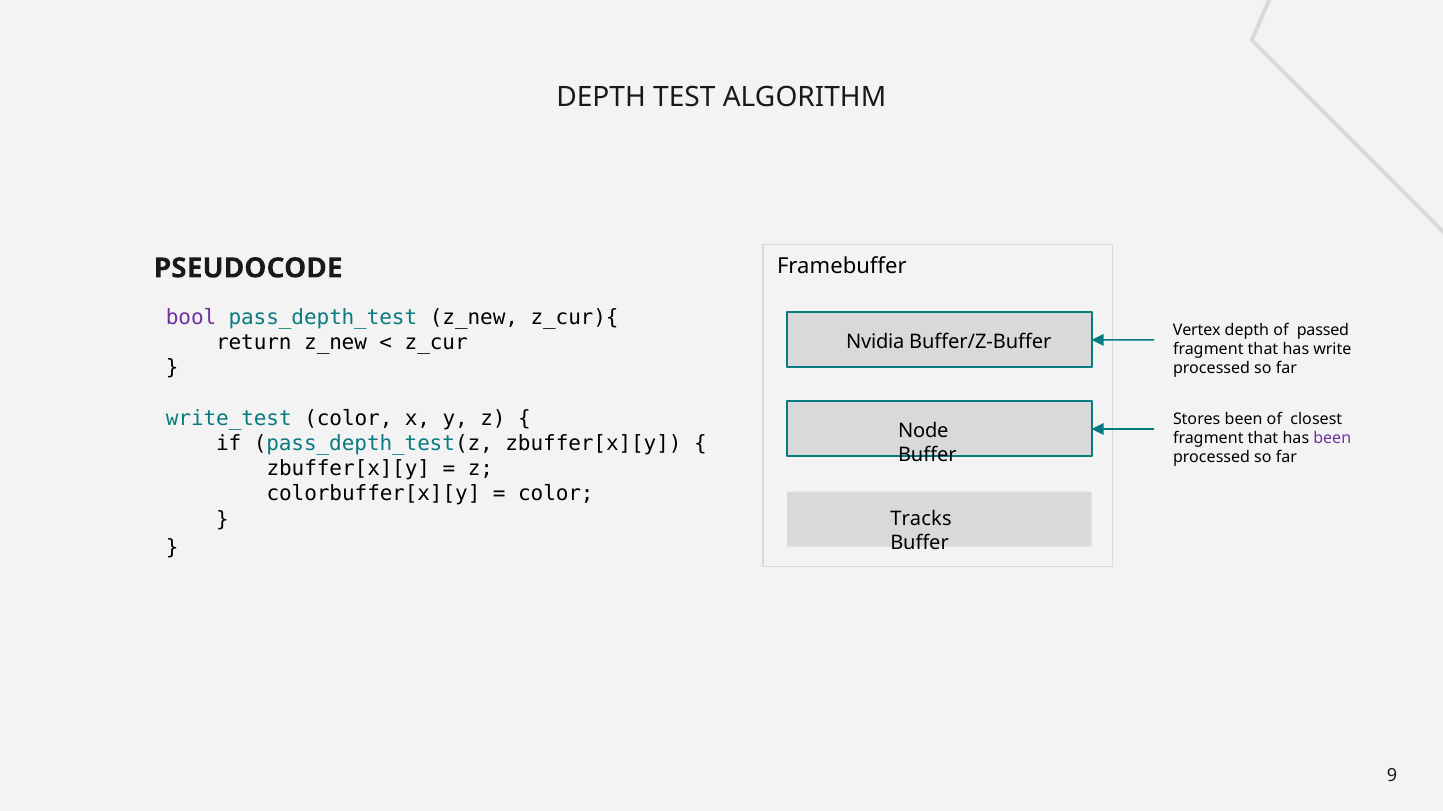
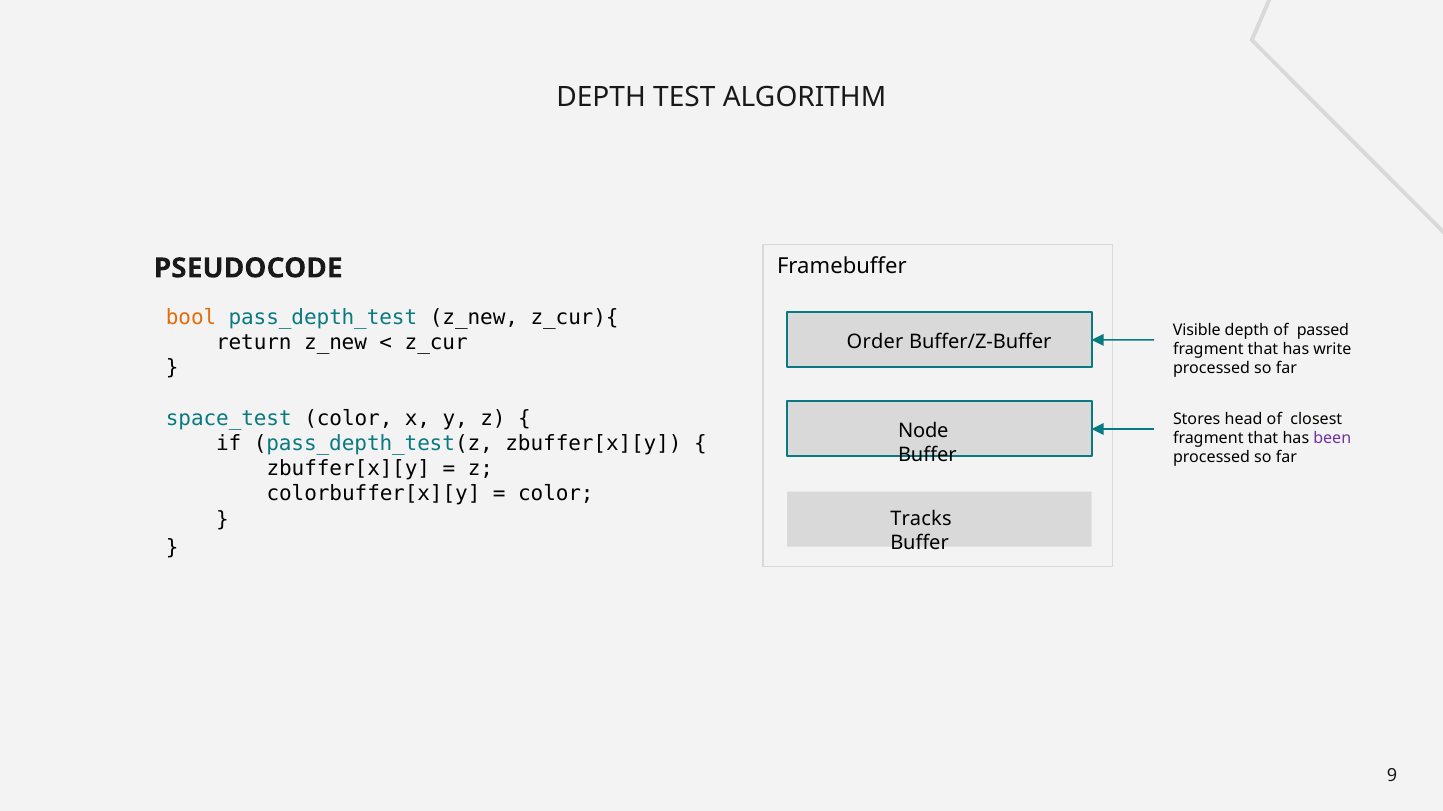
bool colour: purple -> orange
Vertex: Vertex -> Visible
Nvidia: Nvidia -> Order
write_test: write_test -> space_test
Stores been: been -> head
